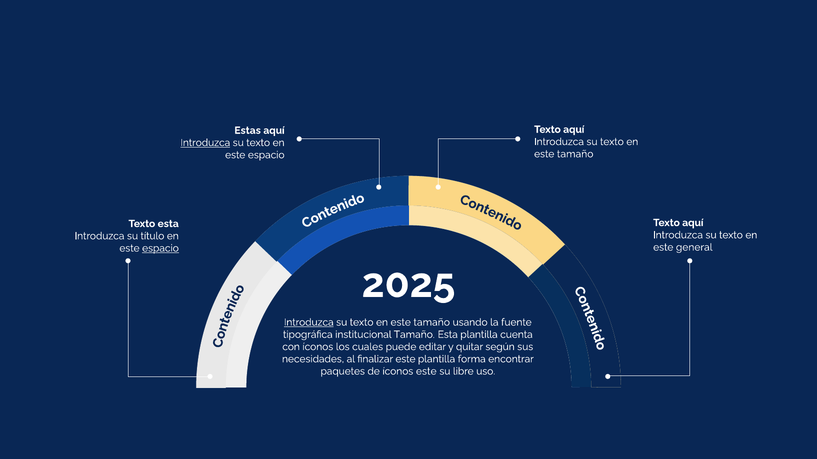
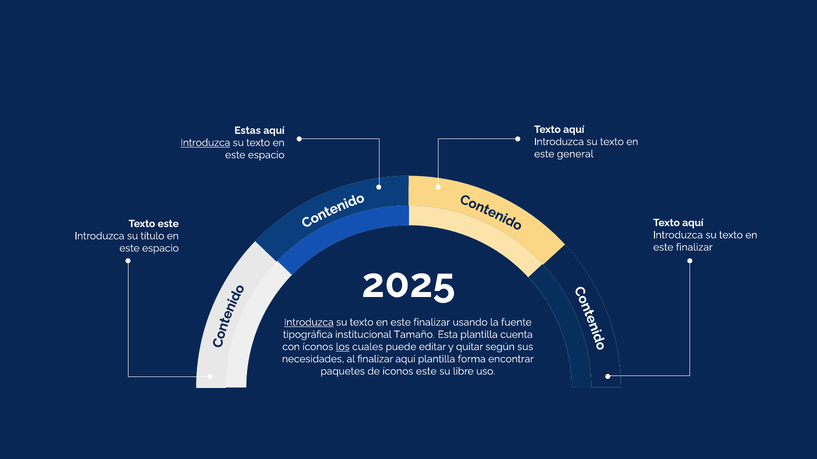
tamaño at (575, 154): tamaño -> general
Texto esta: esta -> este
general at (694, 248): general -> finalizar
espacio at (160, 248) underline: present -> none
tamaño at (432, 323): tamaño -> finalizar
los underline: none -> present
finalizar este: este -> aquí
